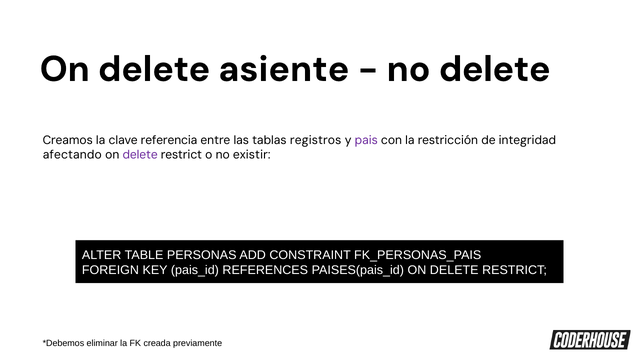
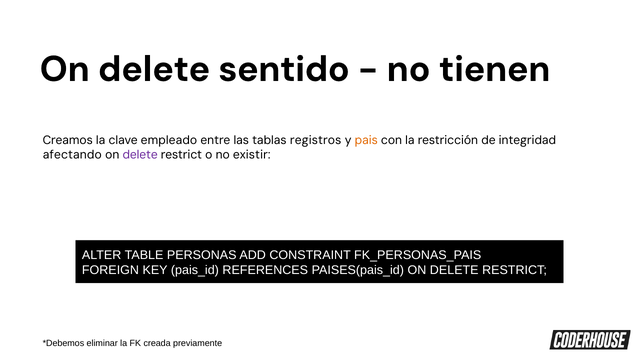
asiente: asiente -> sentido
no delete: delete -> tienen
referencia: referencia -> empleado
pais colour: purple -> orange
